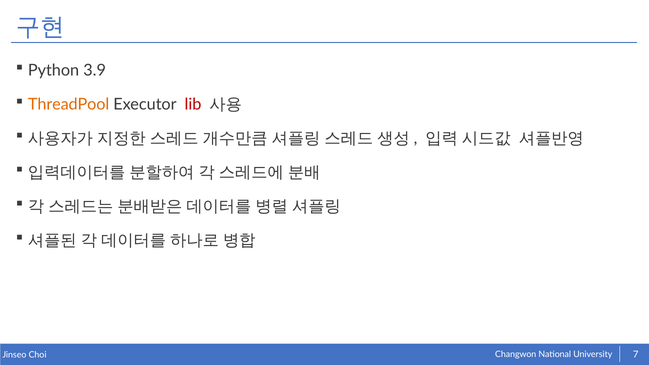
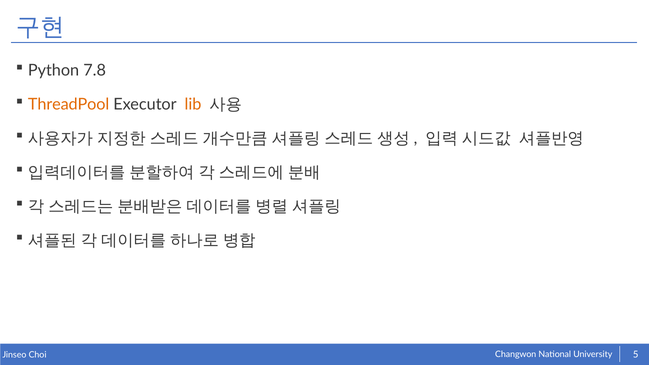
3.9: 3.9 -> 7.8
lib colour: red -> orange
7: 7 -> 5
